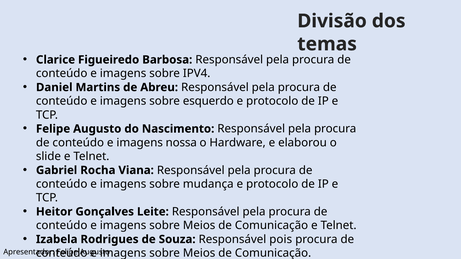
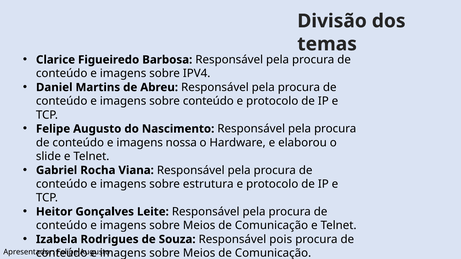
sobre esquerdo: esquerdo -> conteúdo
mudança: mudança -> estrutura
